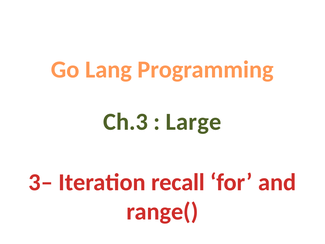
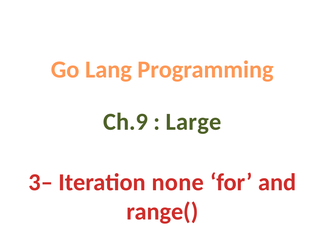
Ch.3: Ch.3 -> Ch.9
recall: recall -> none
